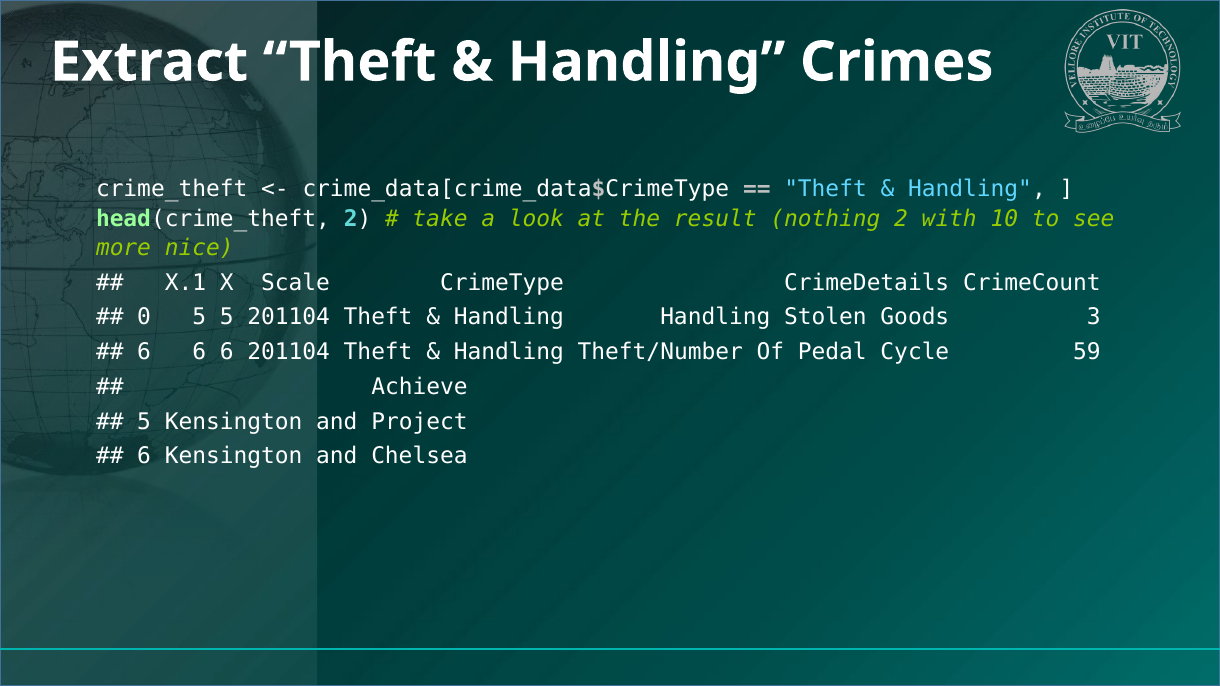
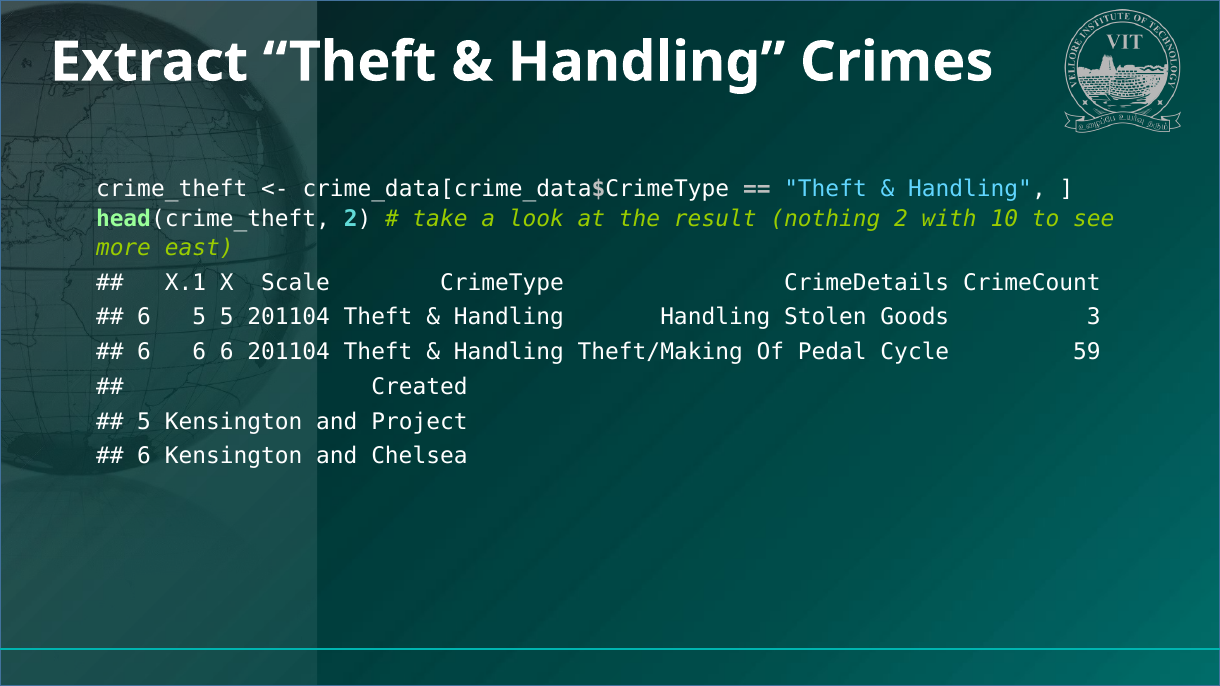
nice: nice -> east
0 at (144, 318): 0 -> 6
Theft/Number: Theft/Number -> Theft/Making
Achieve: Achieve -> Created
